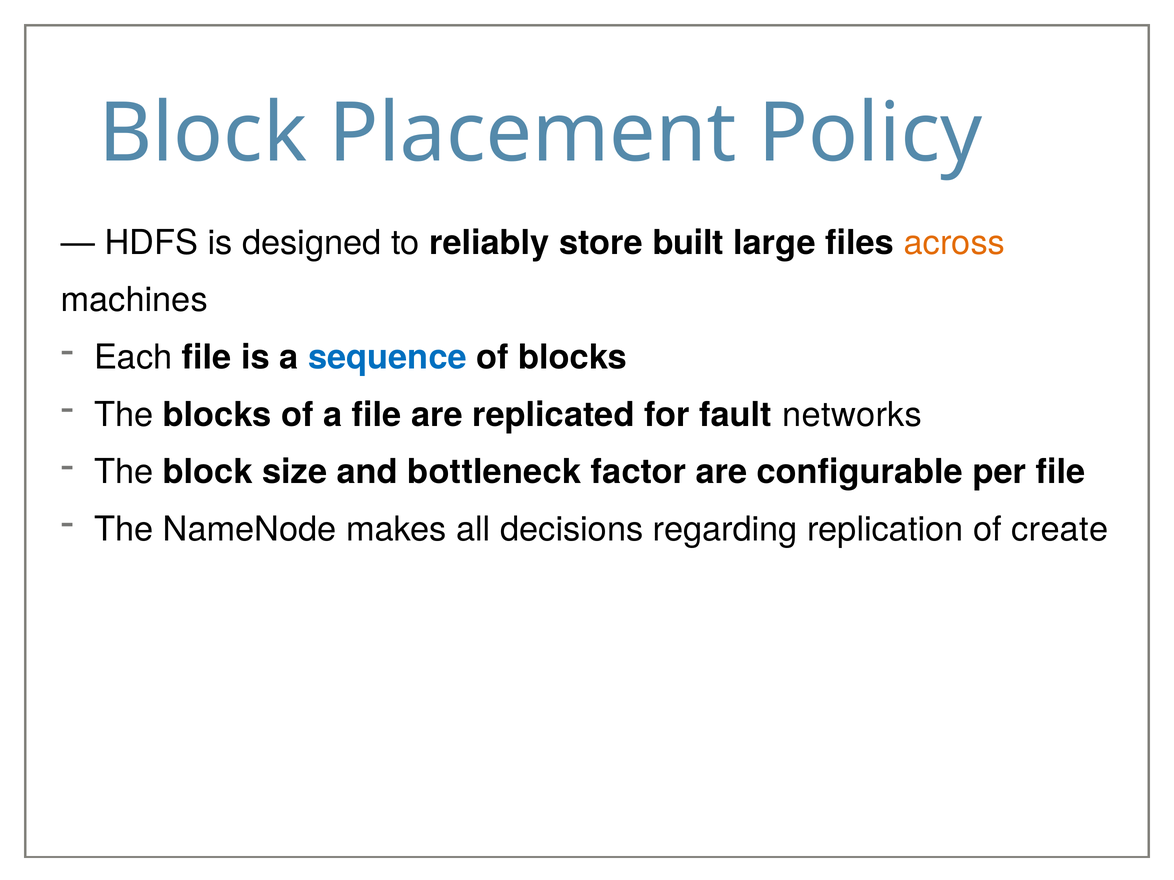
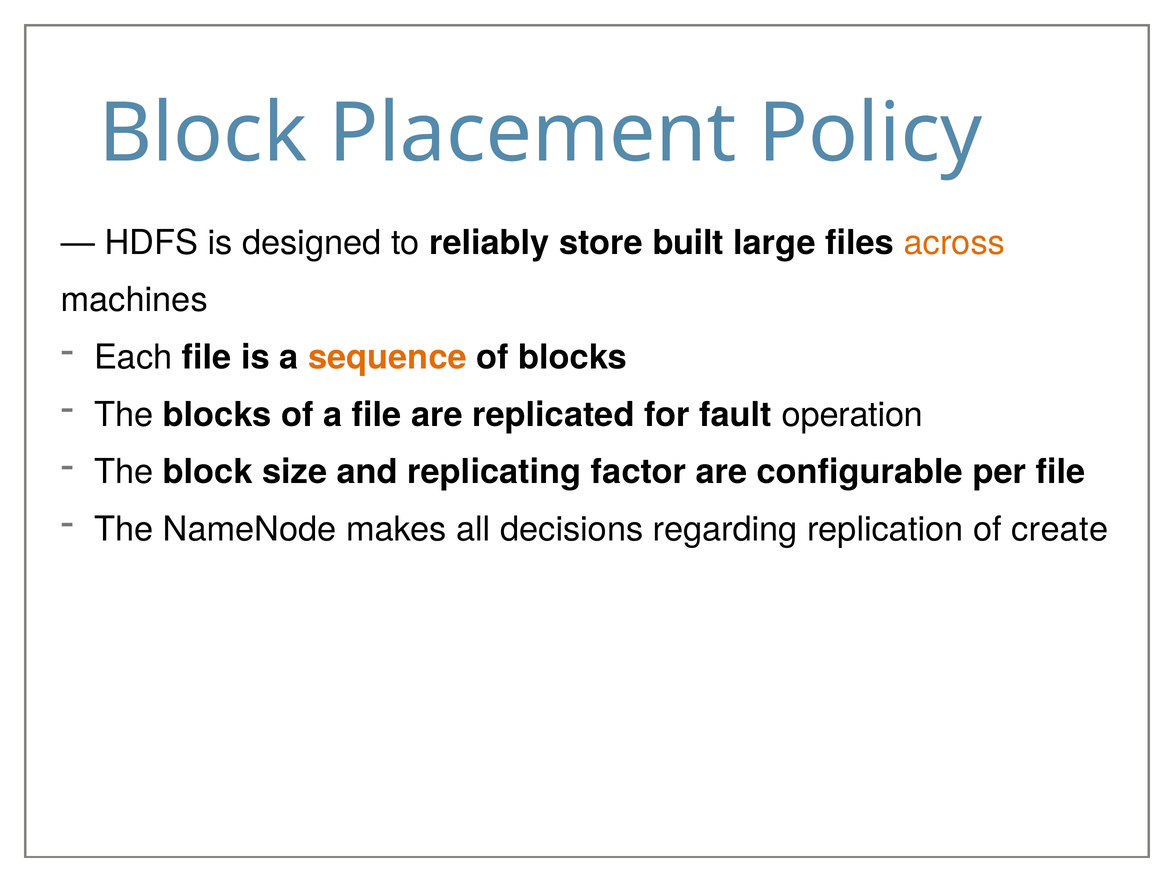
sequence colour: blue -> orange
networks: networks -> operation
bottleneck: bottleneck -> replicating
